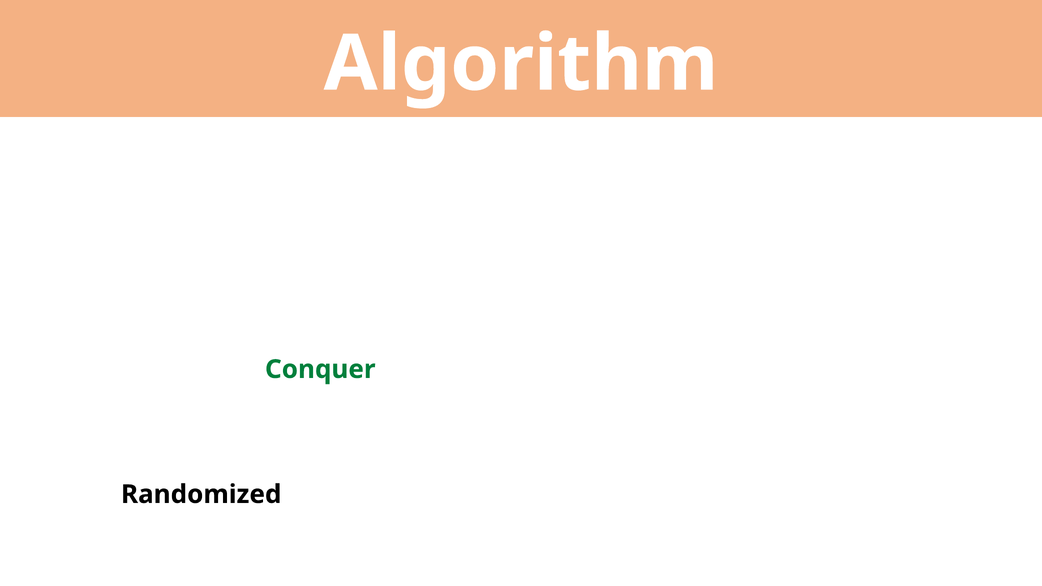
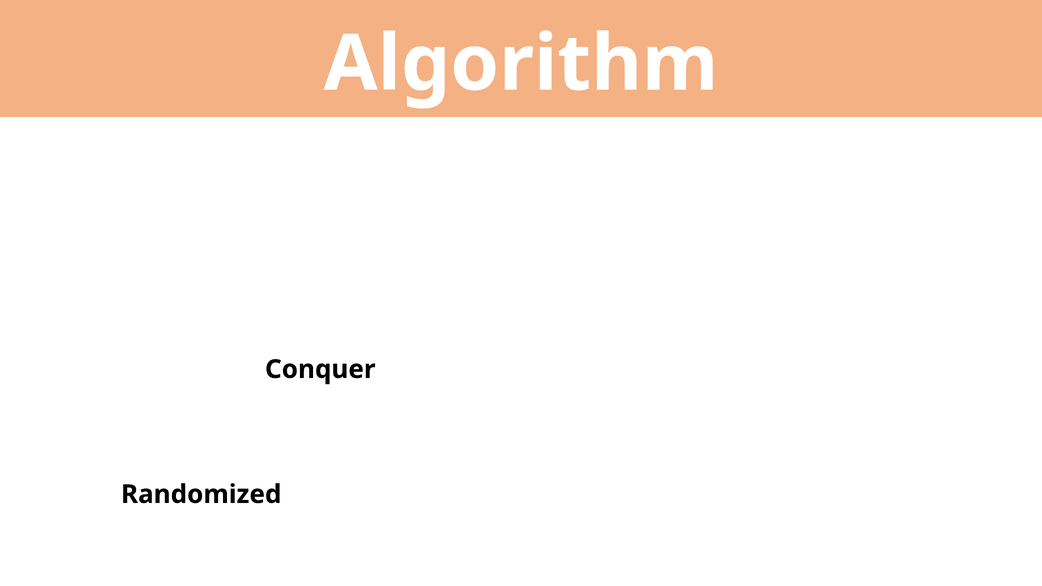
Conquer colour: green -> black
